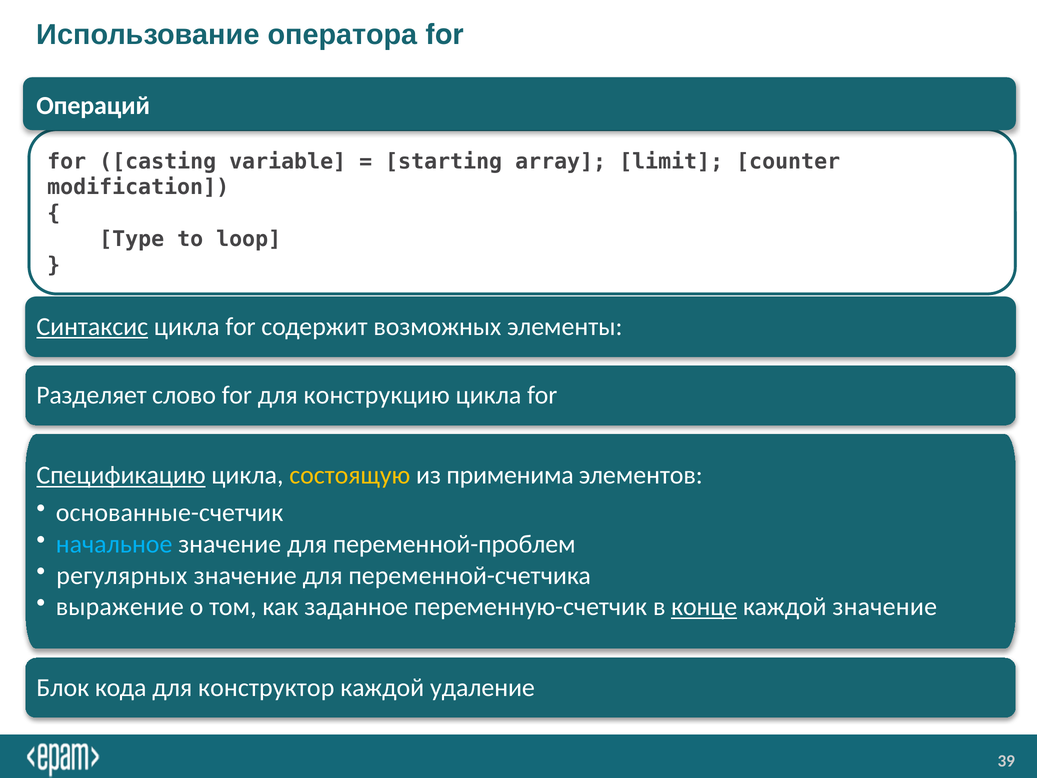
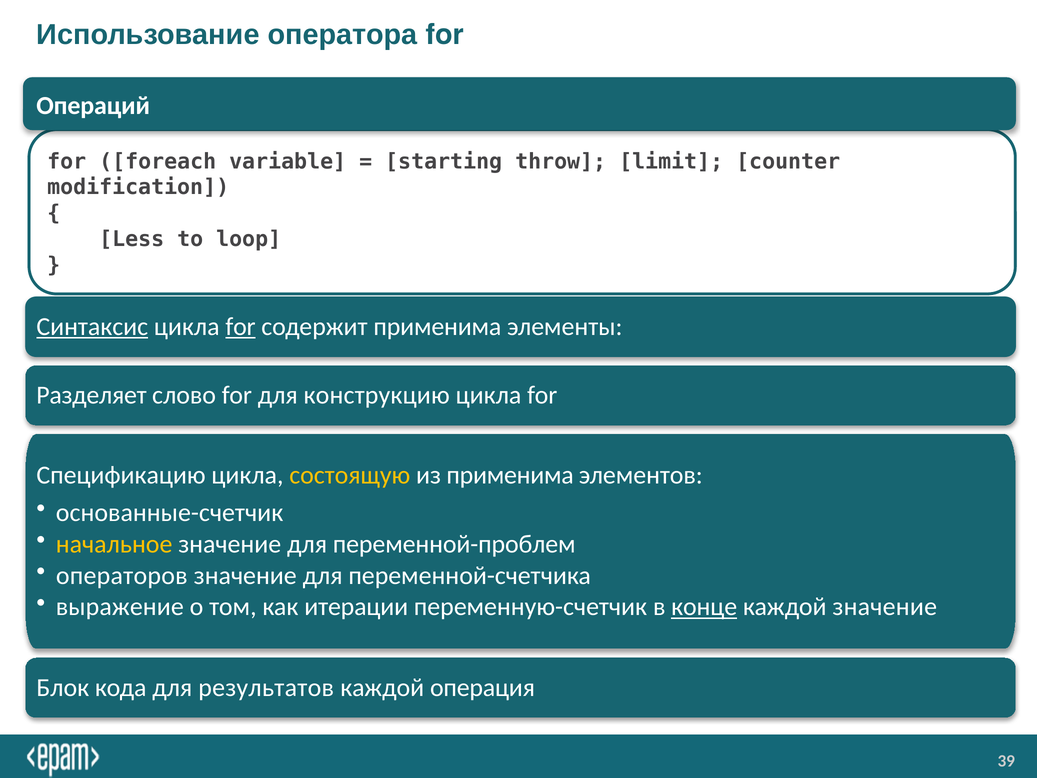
casting: casting -> foreach
array: array -> throw
Type: Type -> Less
for at (241, 327) underline: none -> present
содержит возможных: возможных -> применима
Спецификацию underline: present -> none
начальное colour: light blue -> yellow
регулярных: регулярных -> операторов
заданное: заданное -> итерации
конструктор: конструктор -> результатов
удаление: удаление -> операция
